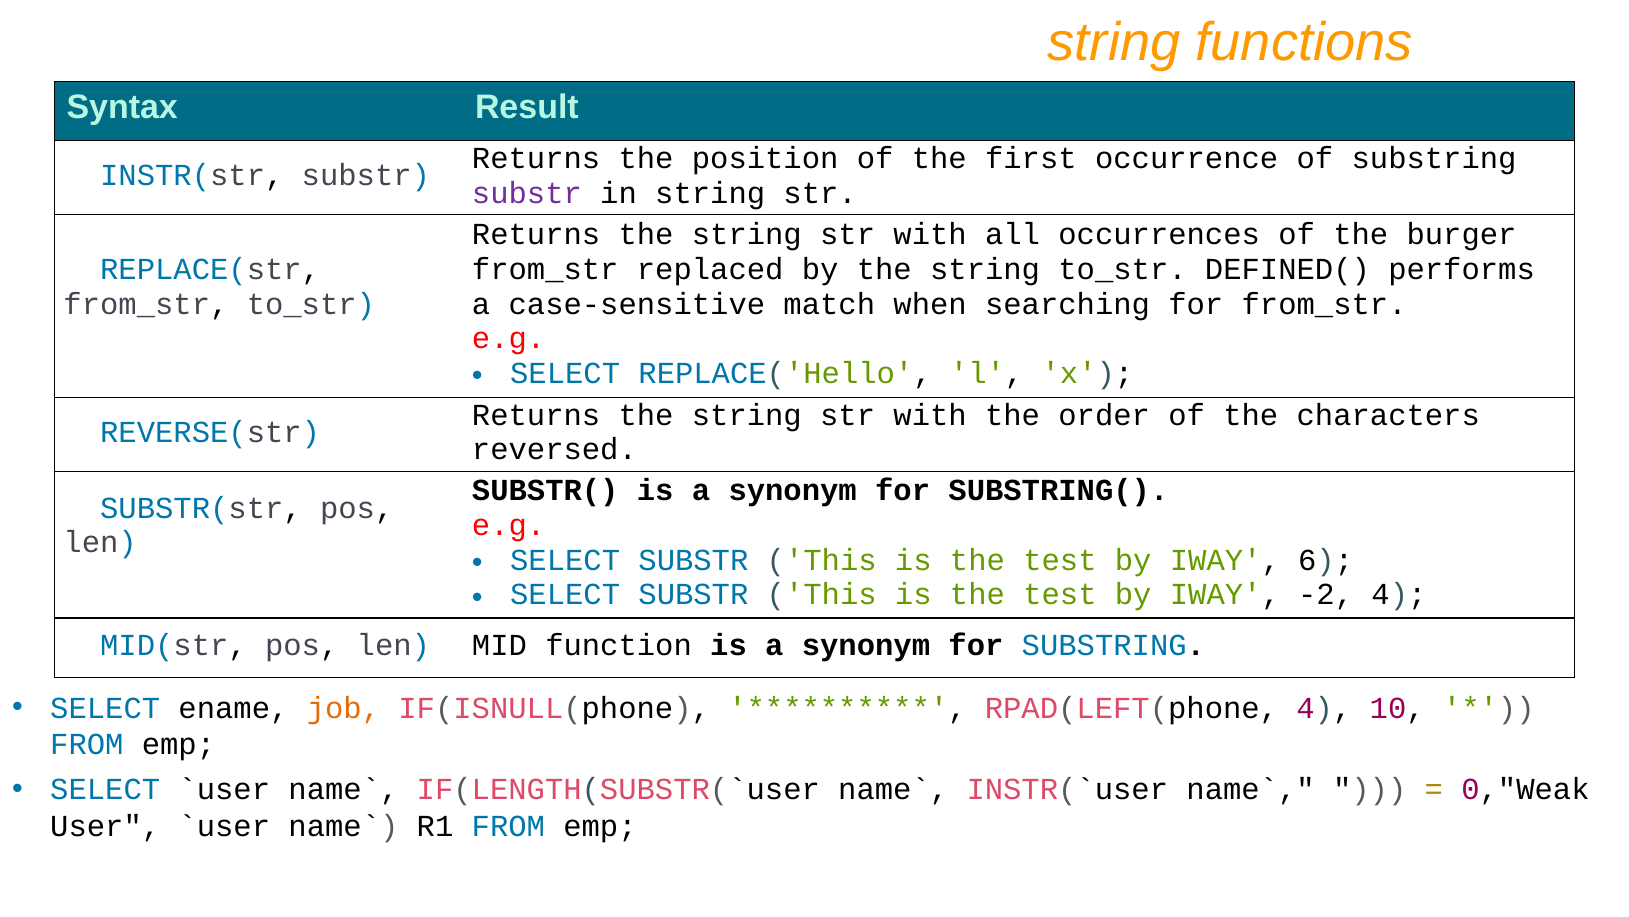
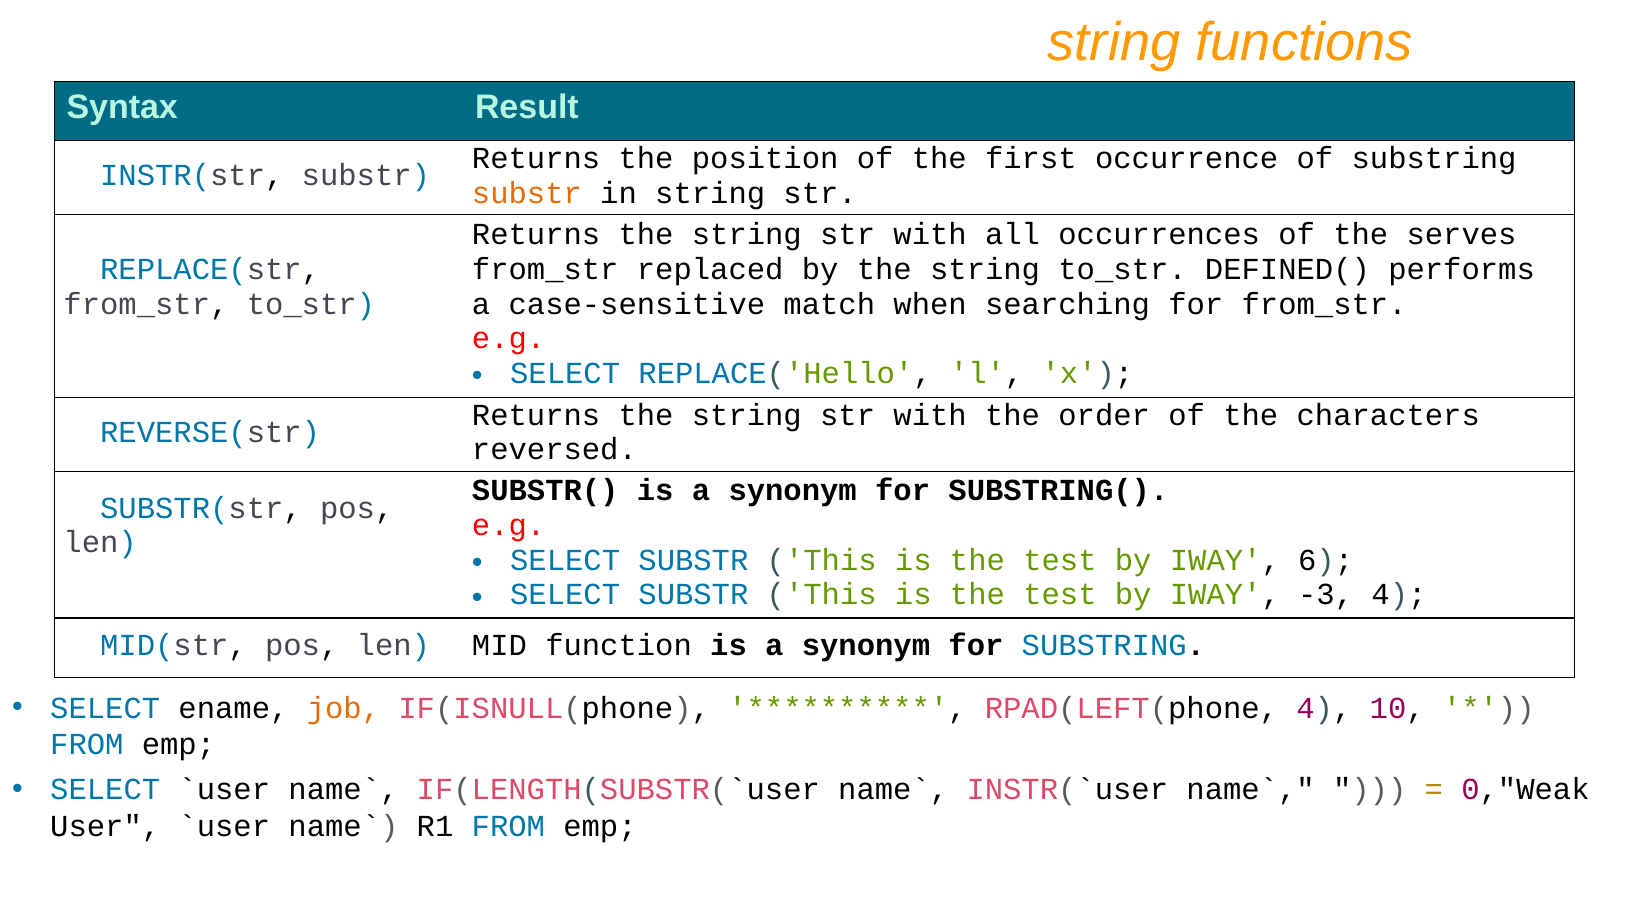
substr at (527, 193) colour: purple -> orange
burger: burger -> serves
-2: -2 -> -3
